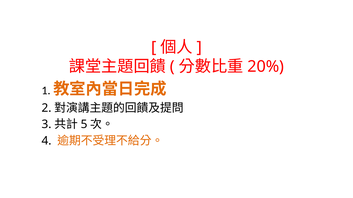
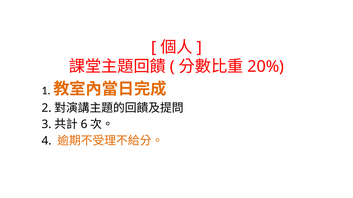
5: 5 -> 6
